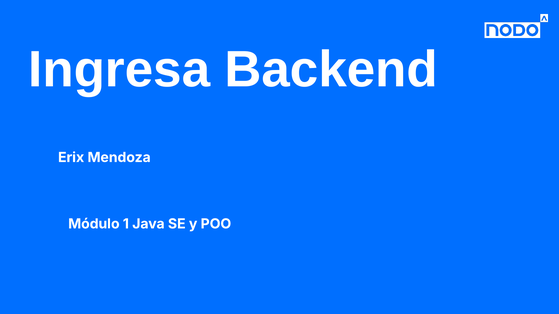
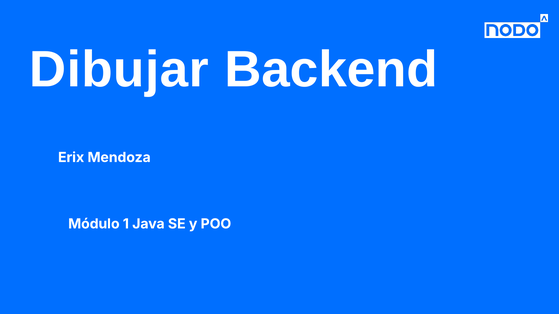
Ingresa: Ingresa -> Dibujar
